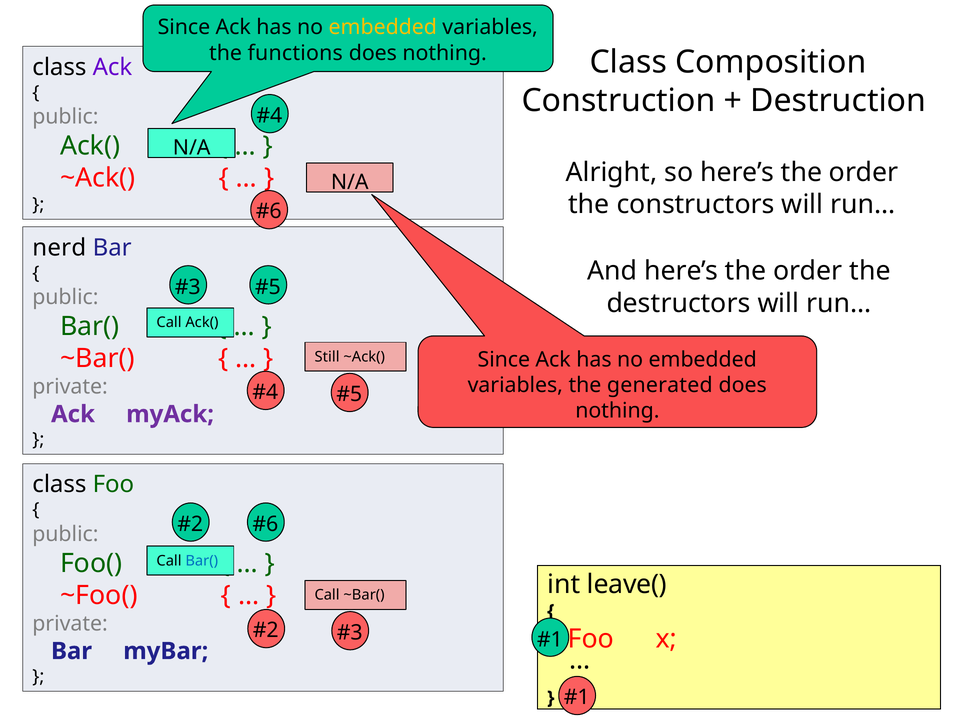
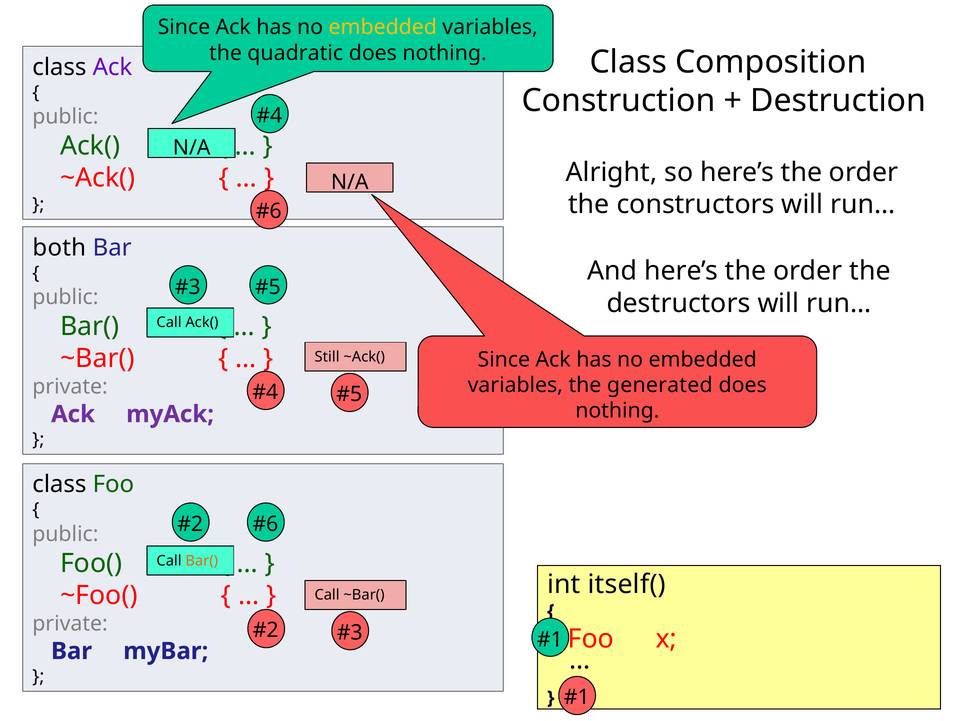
functions: functions -> quadratic
nerd: nerd -> both
Bar( at (202, 561) colour: blue -> orange
leave(: leave( -> itself(
